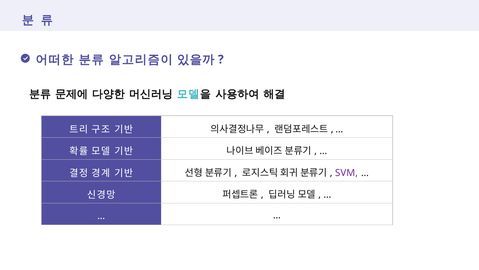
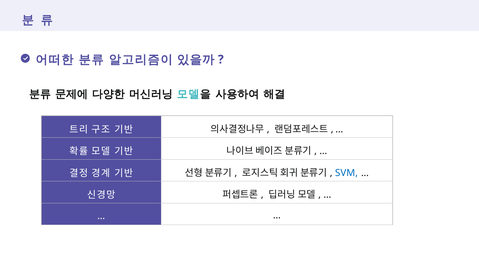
SVM colour: purple -> blue
